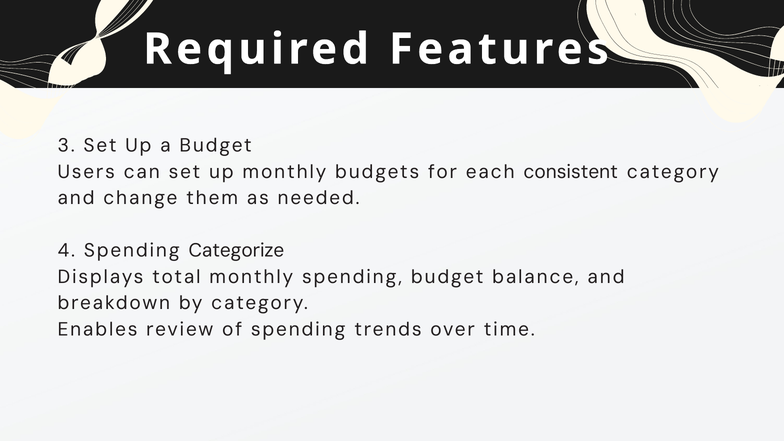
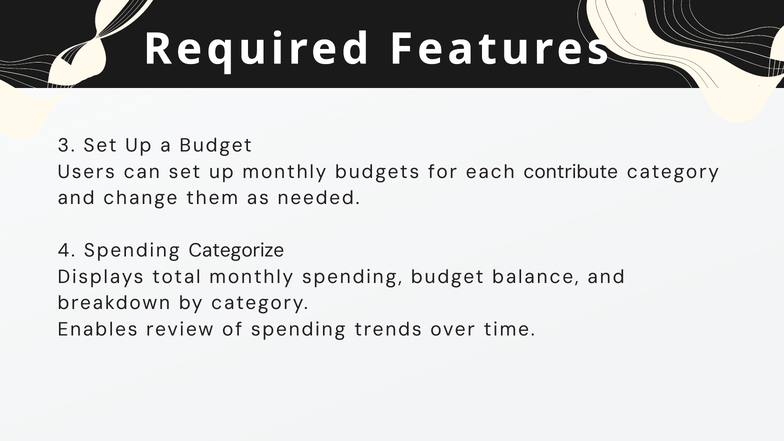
consistent: consistent -> contribute
